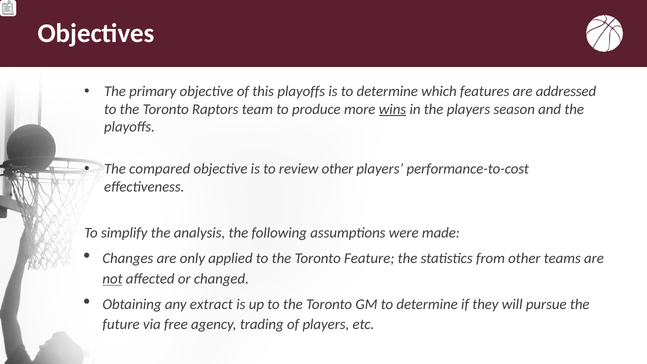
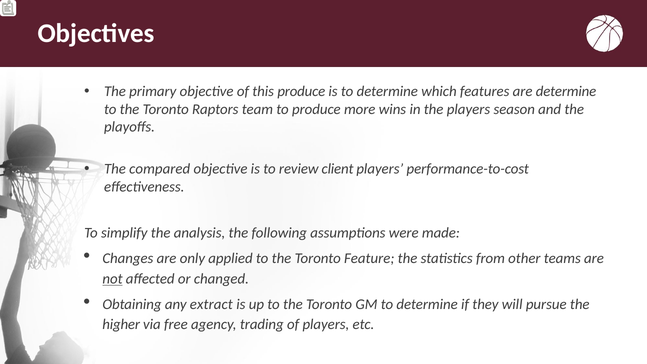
this playoffs: playoffs -> produce
are addressed: addressed -> determine
wins underline: present -> none
review other: other -> client
future: future -> higher
